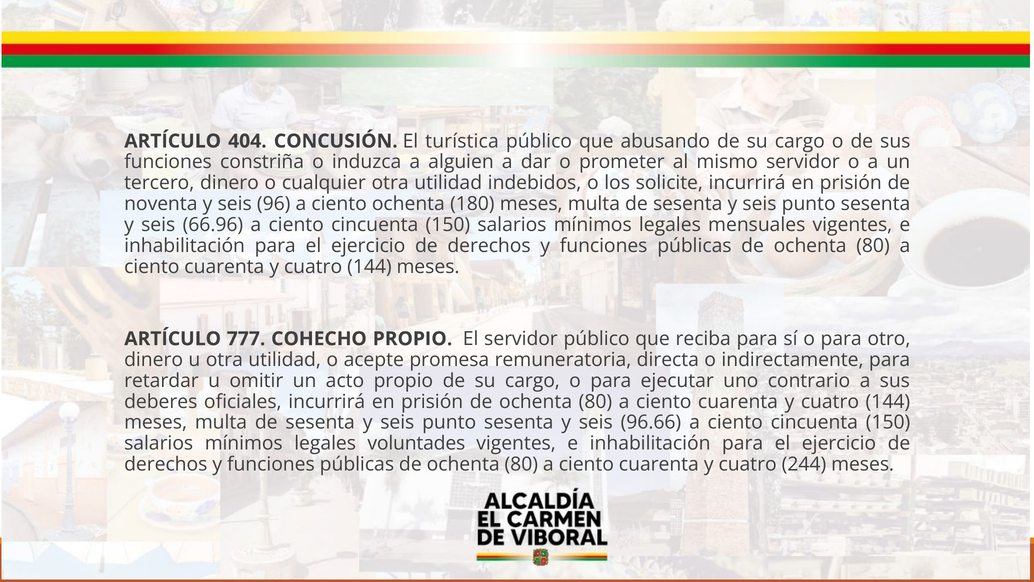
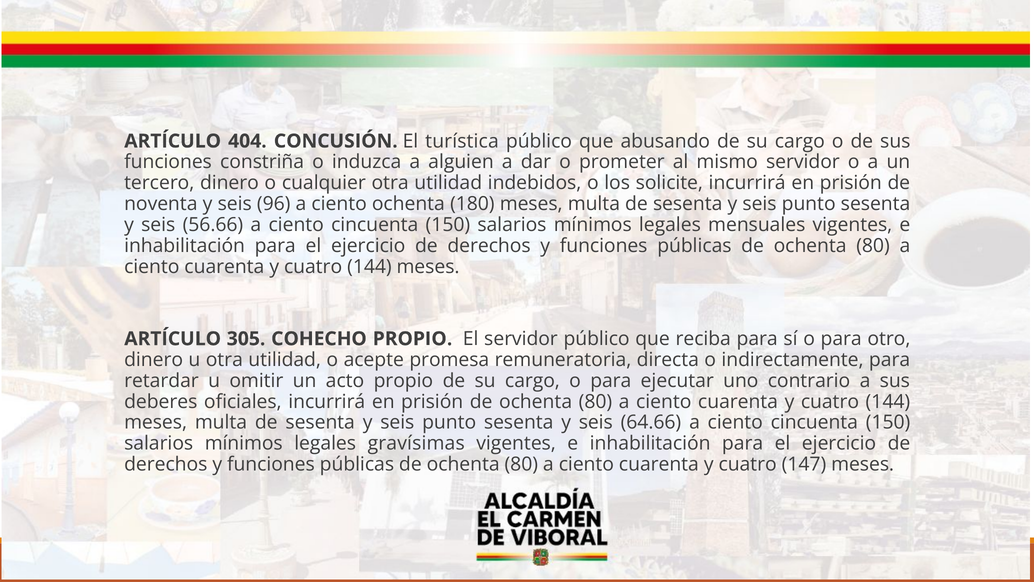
66.96: 66.96 -> 56.66
777: 777 -> 305
96.66: 96.66 -> 64.66
voluntades: voluntades -> gravísimas
244: 244 -> 147
